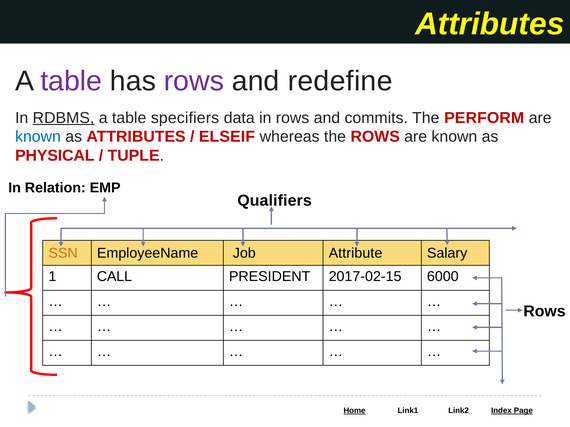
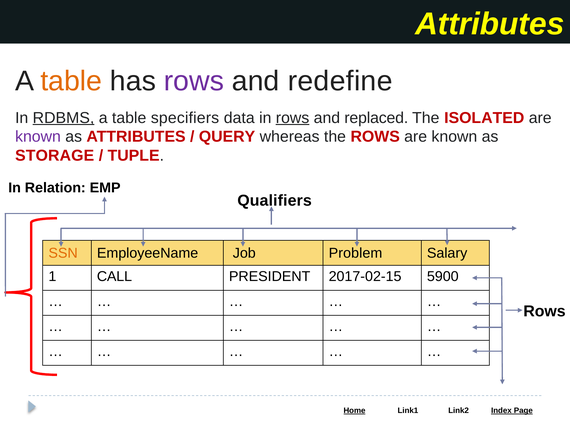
table at (71, 81) colour: purple -> orange
rows at (293, 118) underline: none -> present
commits: commits -> replaced
PERFORM: PERFORM -> ISOLATED
known at (38, 137) colour: blue -> purple
ELSEIF: ELSEIF -> QUERY
PHYSICAL: PHYSICAL -> STORAGE
Attribute: Attribute -> Problem
6000: 6000 -> 5900
